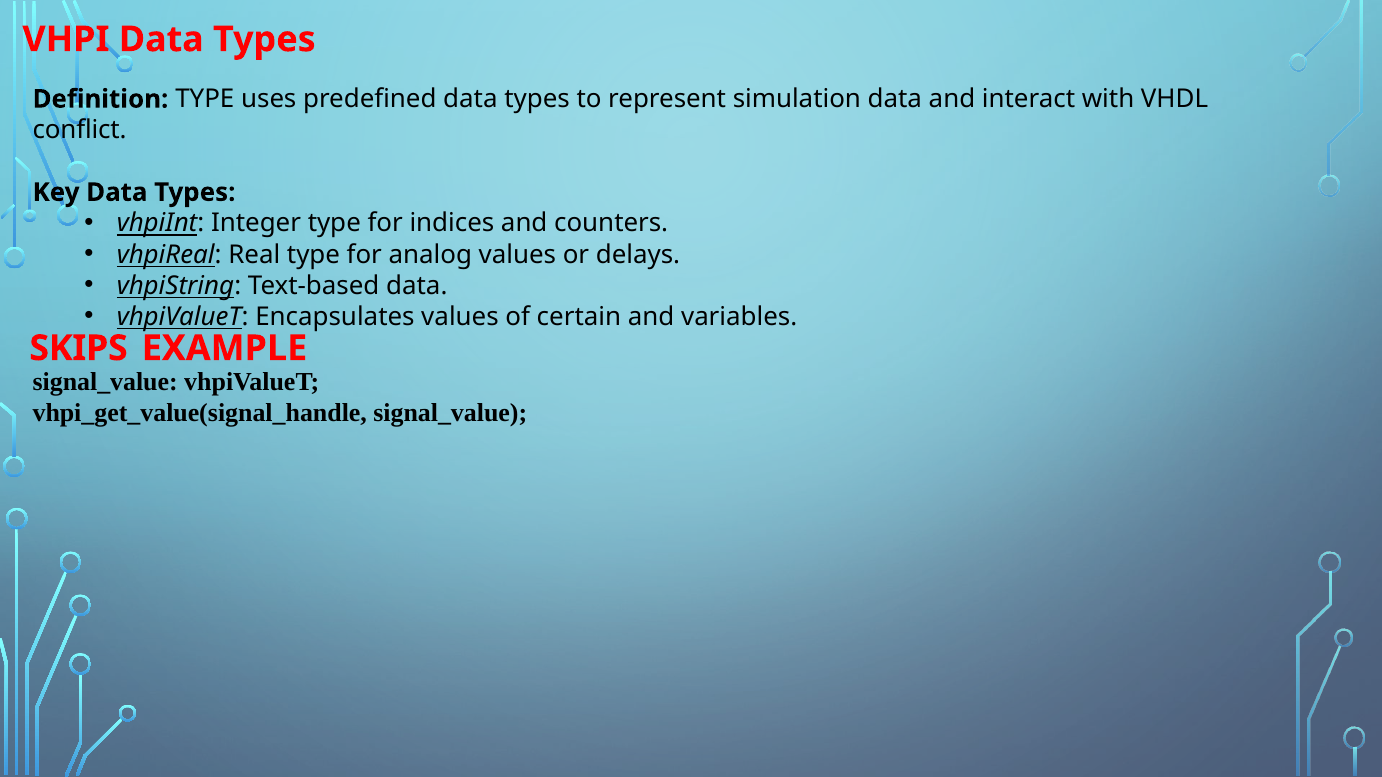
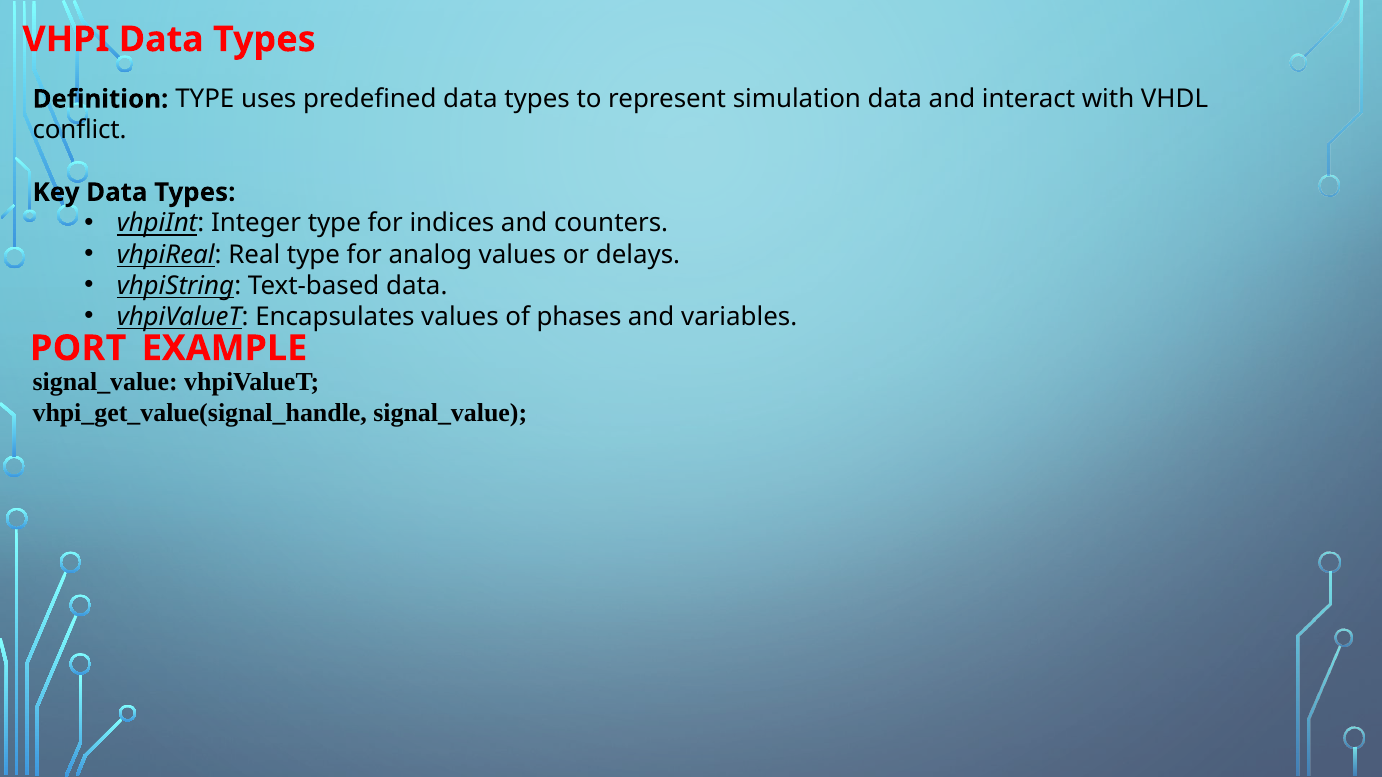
certain: certain -> phases
SKIPS: SKIPS -> PORT
